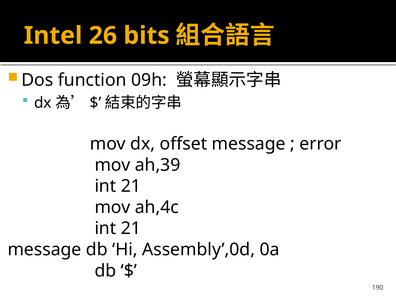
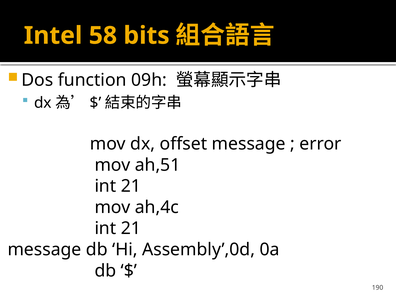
26: 26 -> 58
ah,39: ah,39 -> ah,51
